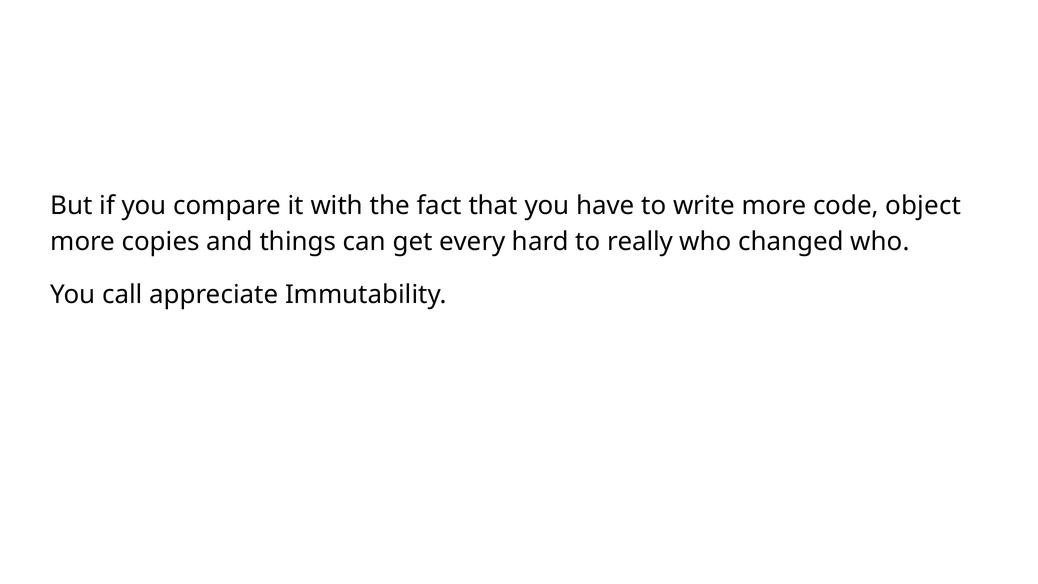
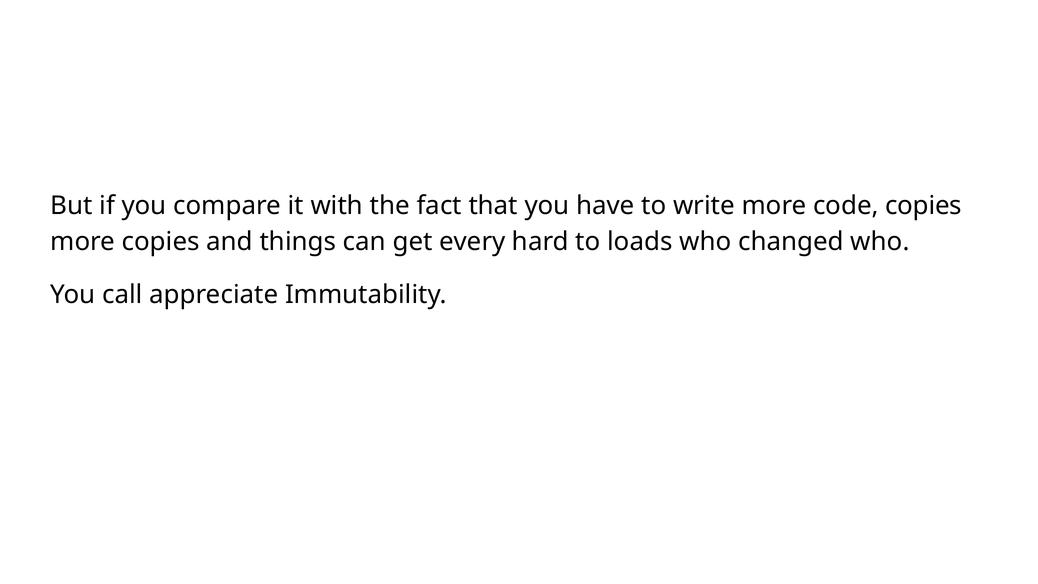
code object: object -> copies
really: really -> loads
